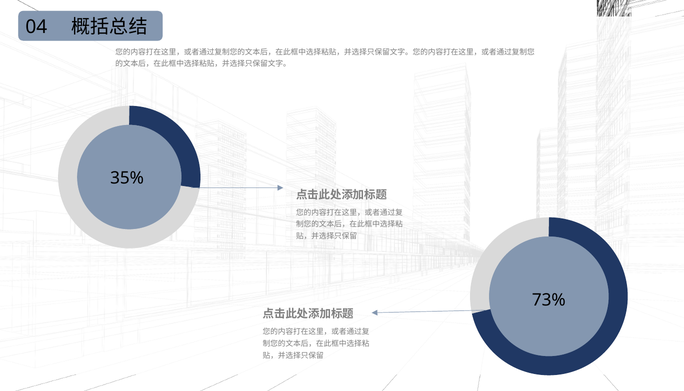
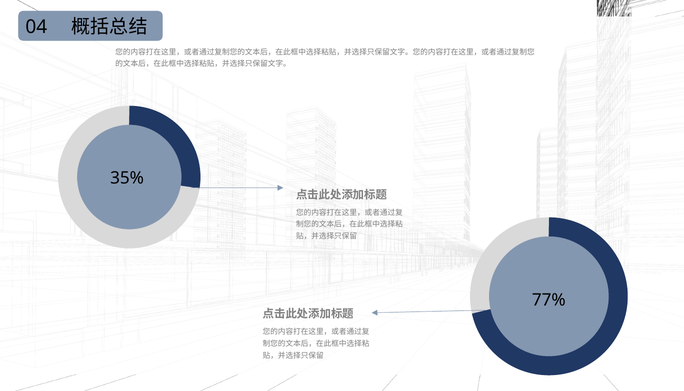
73%: 73% -> 77%
